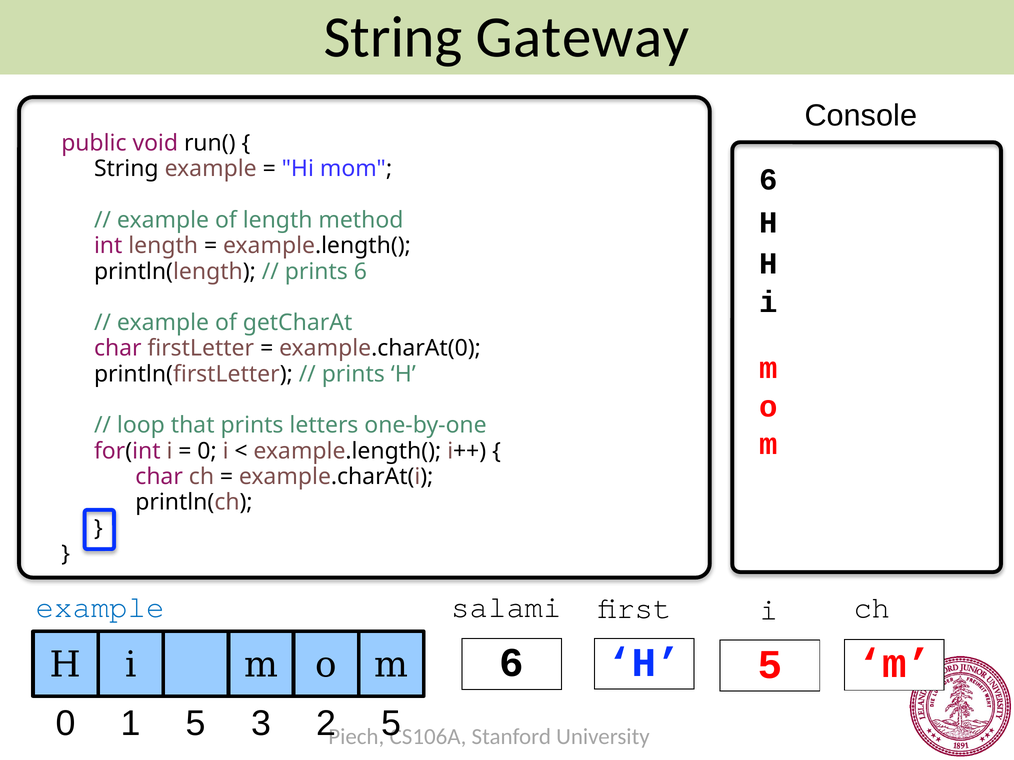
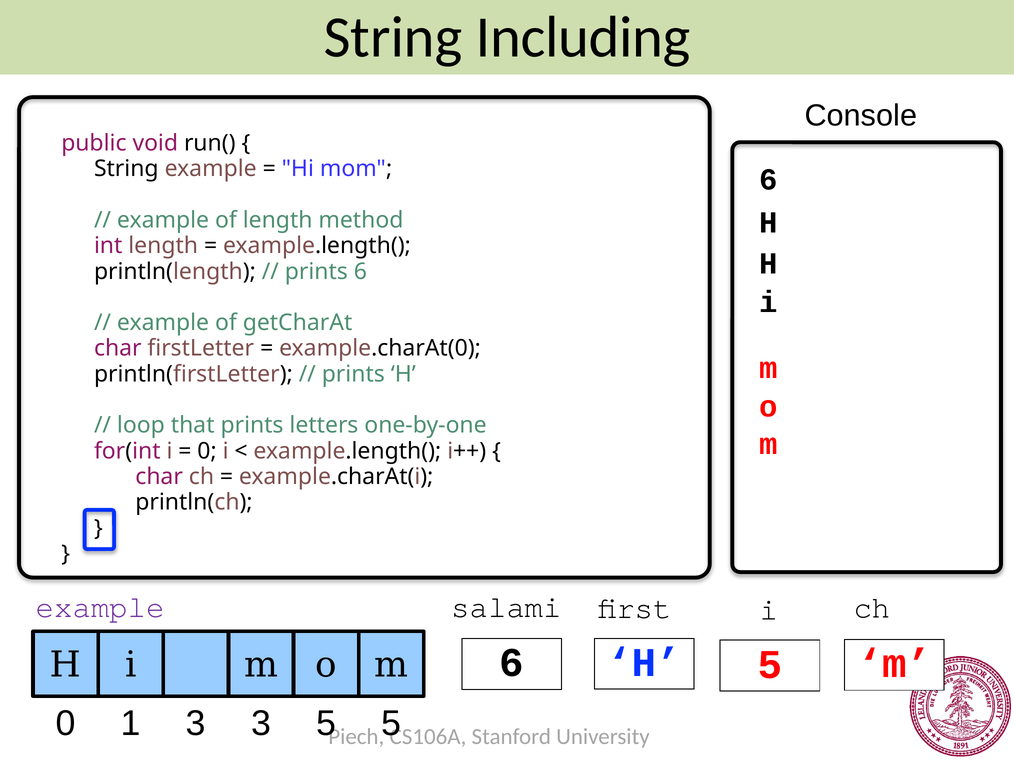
Gateway: Gateway -> Including
example at (100, 607) colour: blue -> purple
1 5: 5 -> 3
3 2: 2 -> 5
